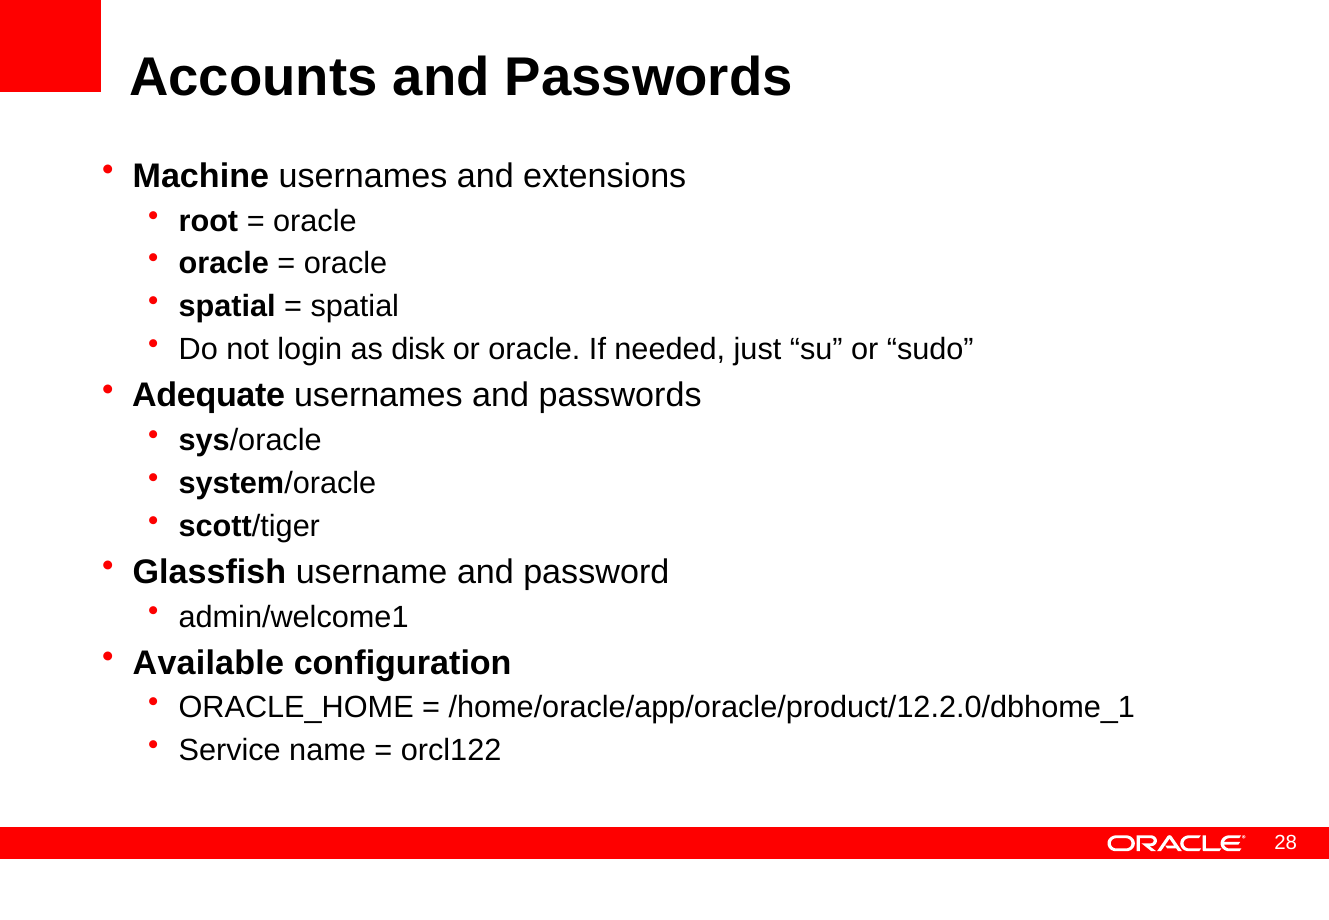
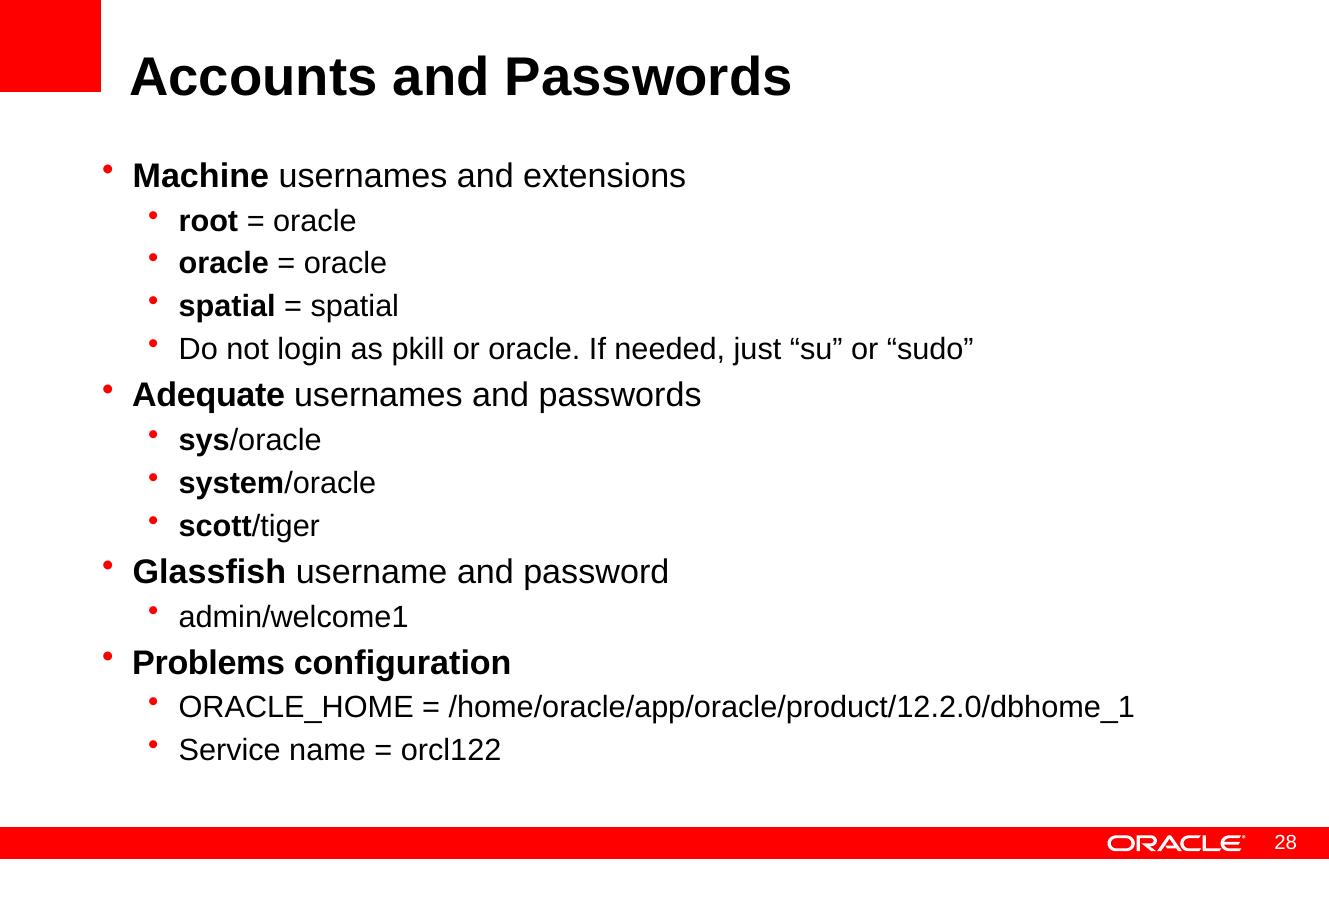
disk: disk -> pkill
Available: Available -> Problems
